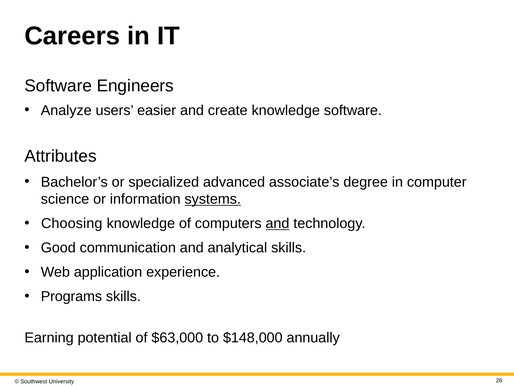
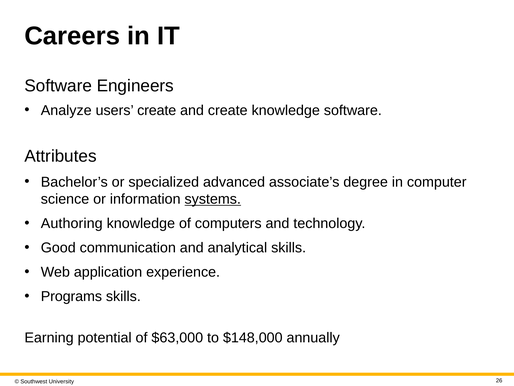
users easier: easier -> create
Choosing: Choosing -> Authoring
and at (277, 223) underline: present -> none
